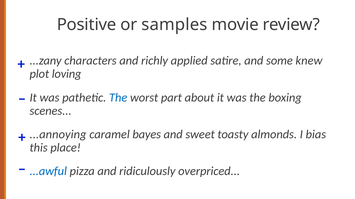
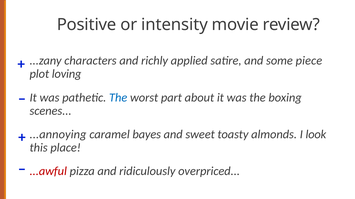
samples: samples -> intensity
knew: knew -> piece
bias: bias -> look
...awful colour: blue -> red
